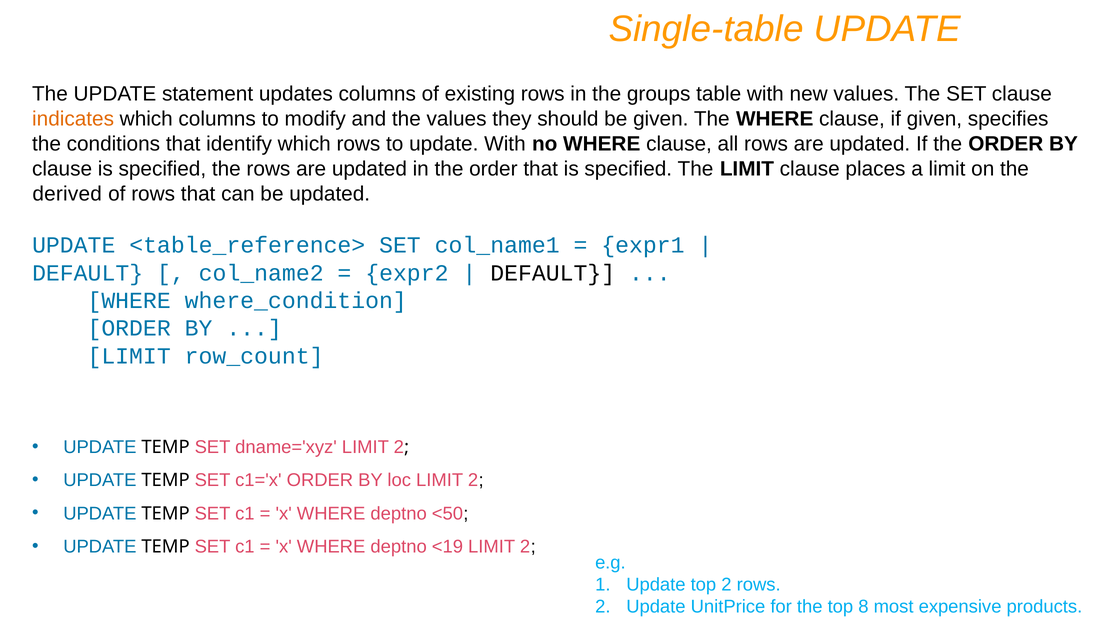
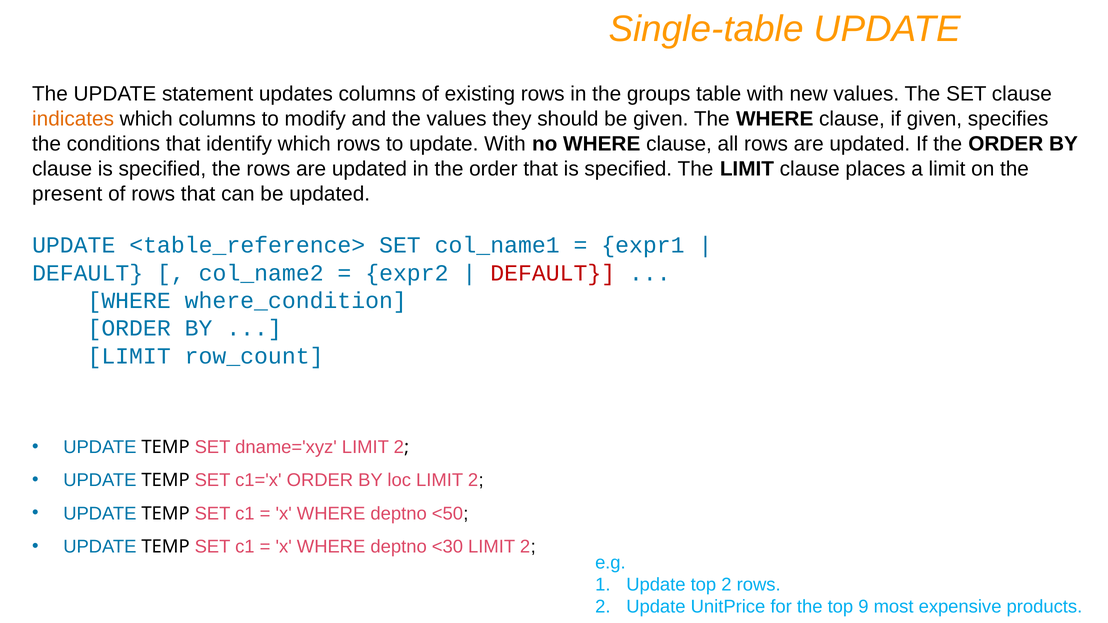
derived: derived -> present
DEFAULT at (553, 273) colour: black -> red
<19: <19 -> <30
8: 8 -> 9
